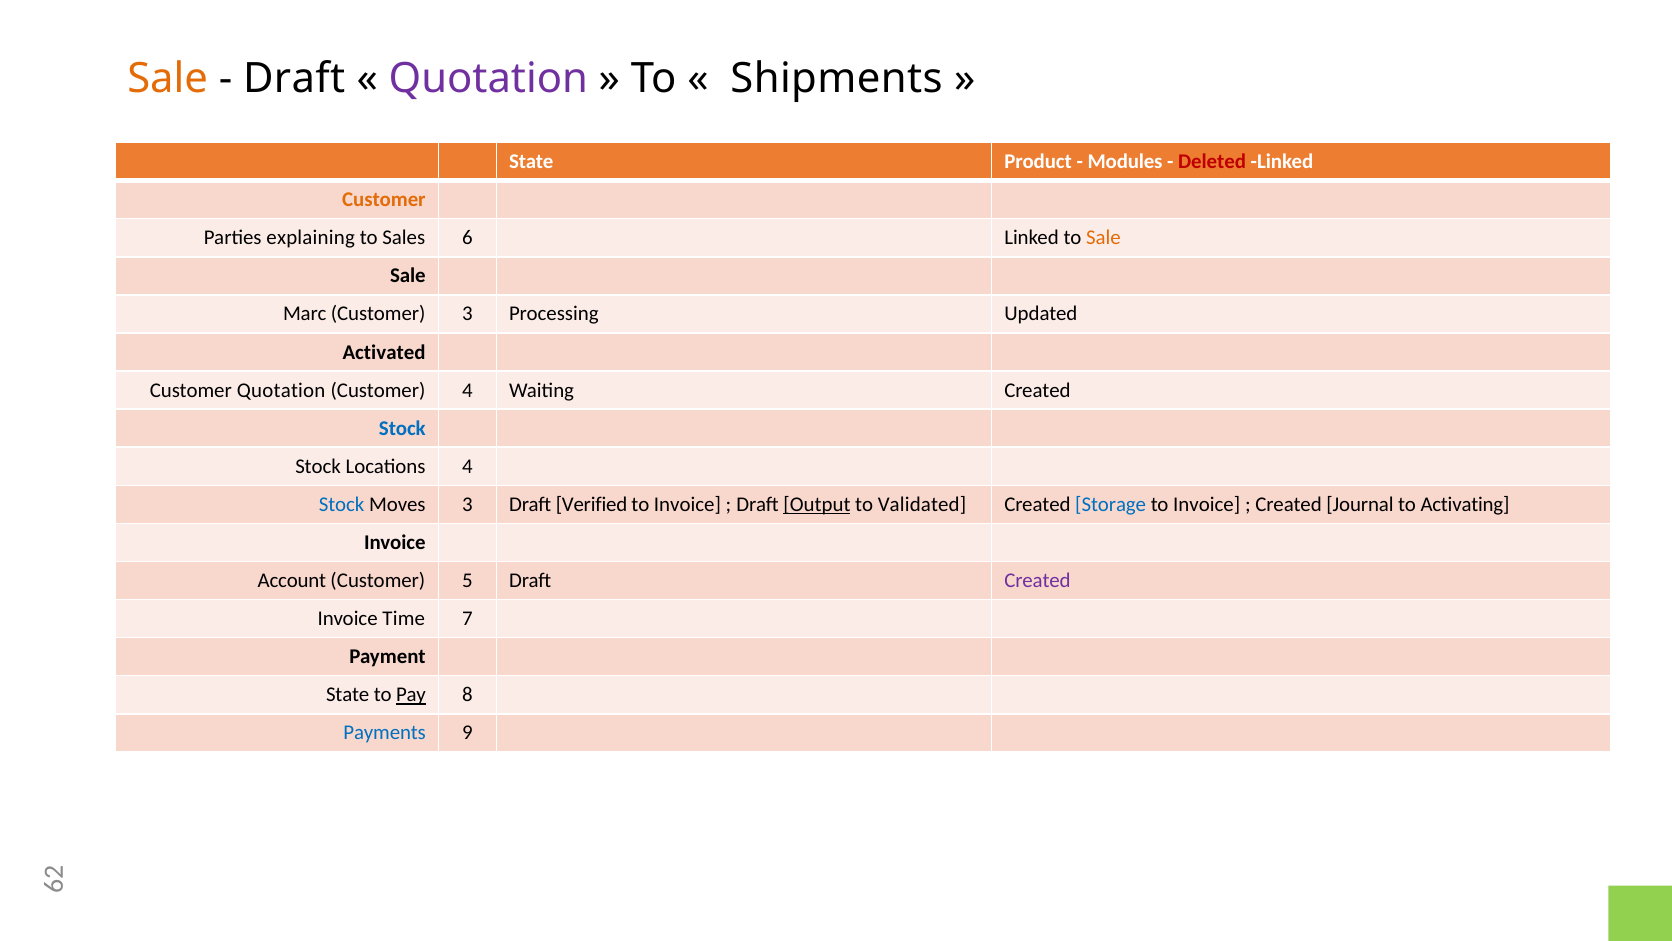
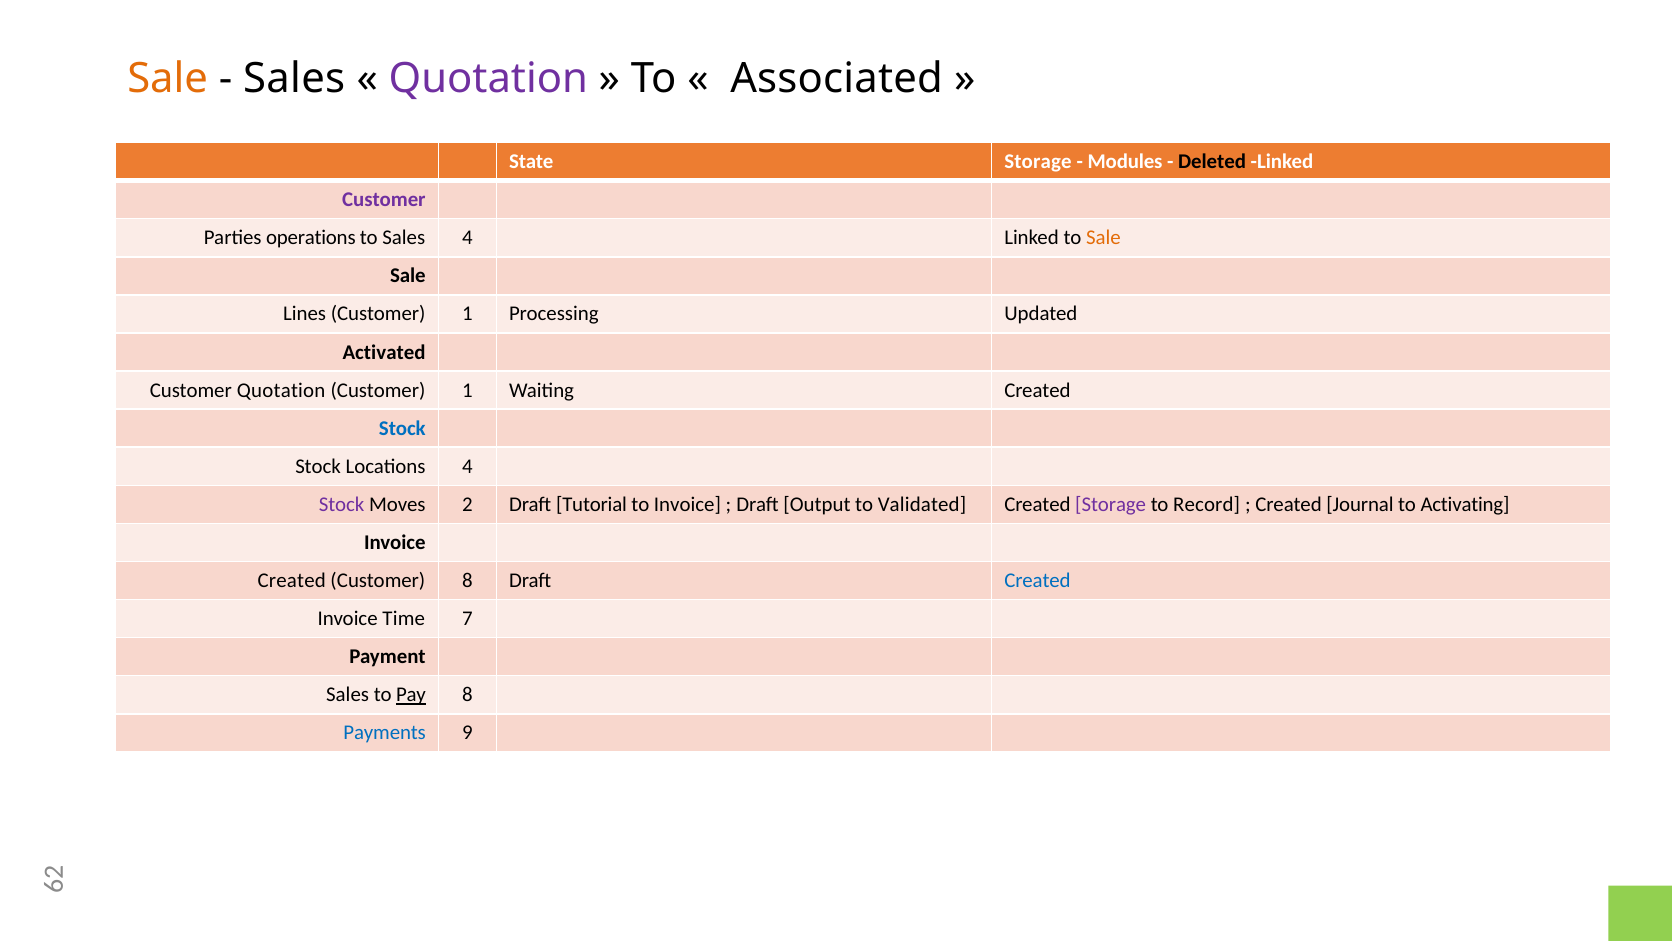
Draft at (294, 79): Draft -> Sales
Shipments: Shipments -> Associated
State Product: Product -> Storage
Deleted colour: red -> black
Customer at (384, 200) colour: orange -> purple
explaining: explaining -> operations
Sales 6: 6 -> 4
Marc: Marc -> Lines
3 at (467, 314): 3 -> 1
4 at (467, 390): 4 -> 1
Stock at (342, 504) colour: blue -> purple
Moves 3: 3 -> 2
Verified: Verified -> Tutorial
Output underline: present -> none
Storage at (1111, 504) colour: blue -> purple
Invoice at (1207, 504): Invoice -> Record
Account at (292, 580): Account -> Created
Customer 5: 5 -> 8
Created at (1037, 580) colour: purple -> blue
State at (348, 695): State -> Sales
